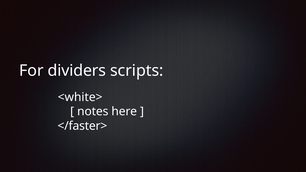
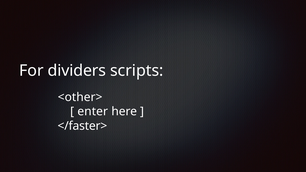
<white>: <white> -> <other>
notes: notes -> enter
